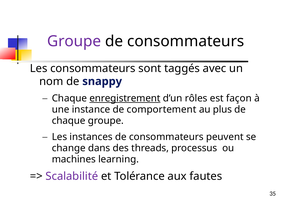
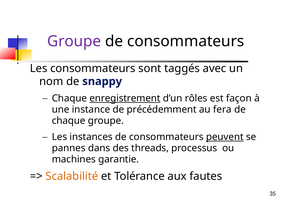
comportement: comportement -> précédemment
plus: plus -> fera
peuvent underline: none -> present
change: change -> pannes
learning: learning -> garantie
Scalabilité colour: purple -> orange
